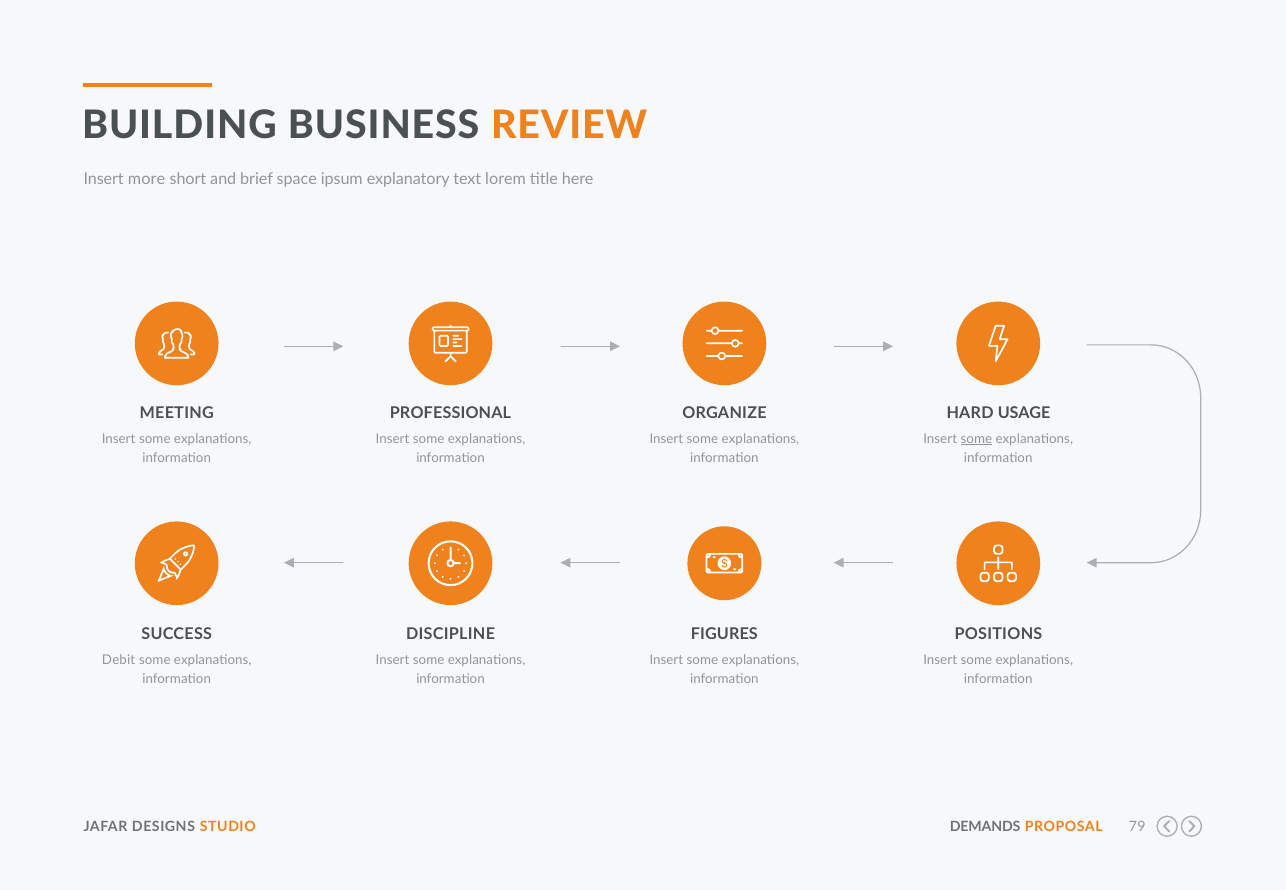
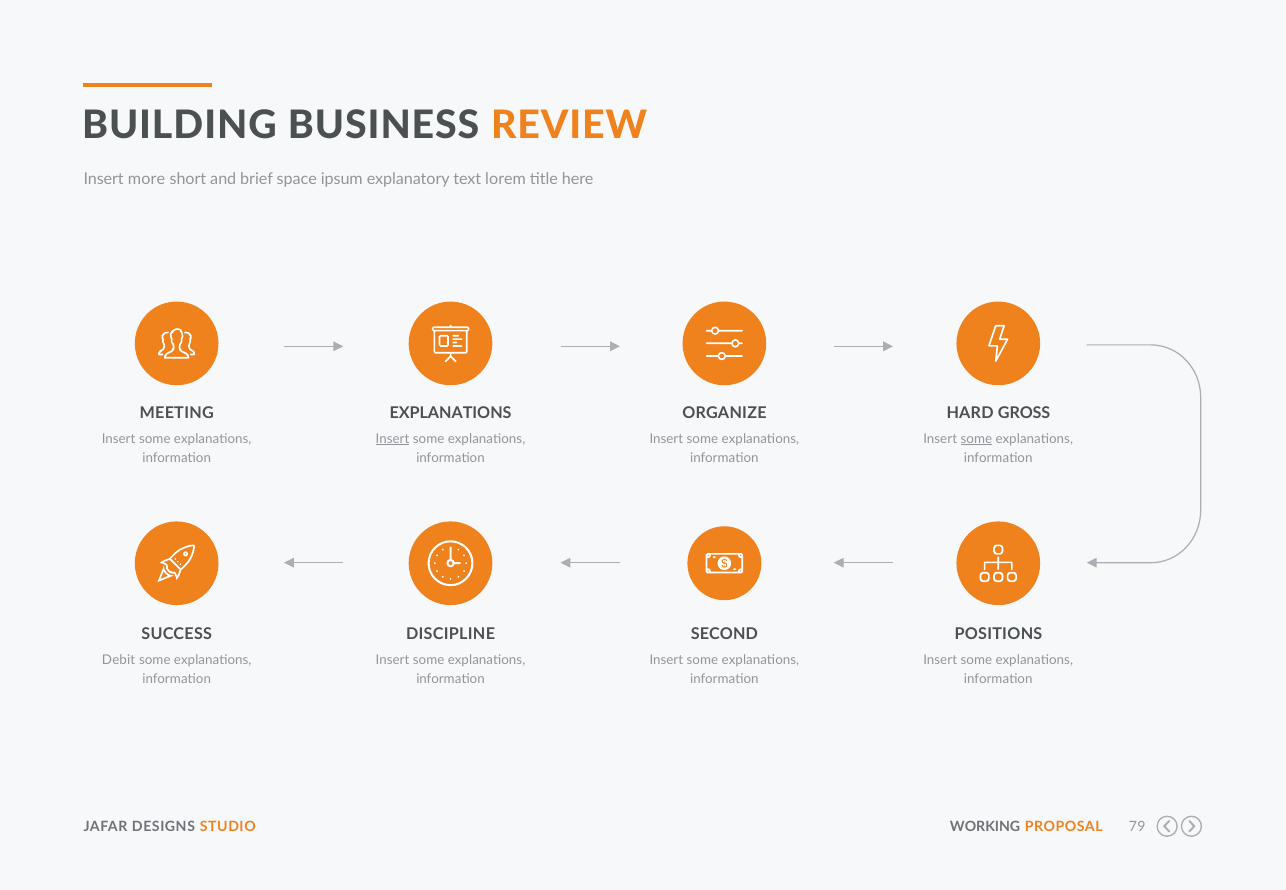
PROFESSIONAL at (450, 414): PROFESSIONAL -> EXPLANATIONS
USAGE: USAGE -> GROSS
Insert at (393, 439) underline: none -> present
FIGURES: FIGURES -> SECOND
DEMANDS: DEMANDS -> WORKING
